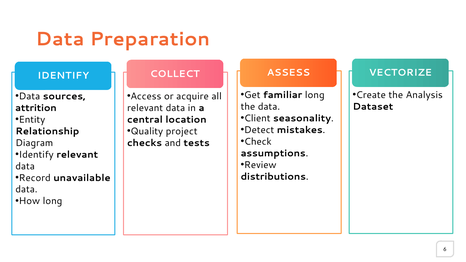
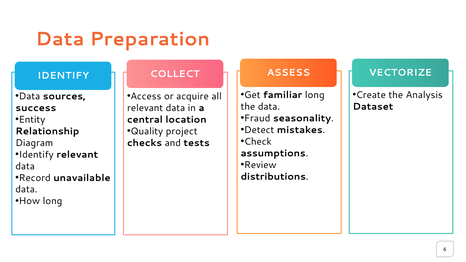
attrition: attrition -> success
Client: Client -> Fraud
